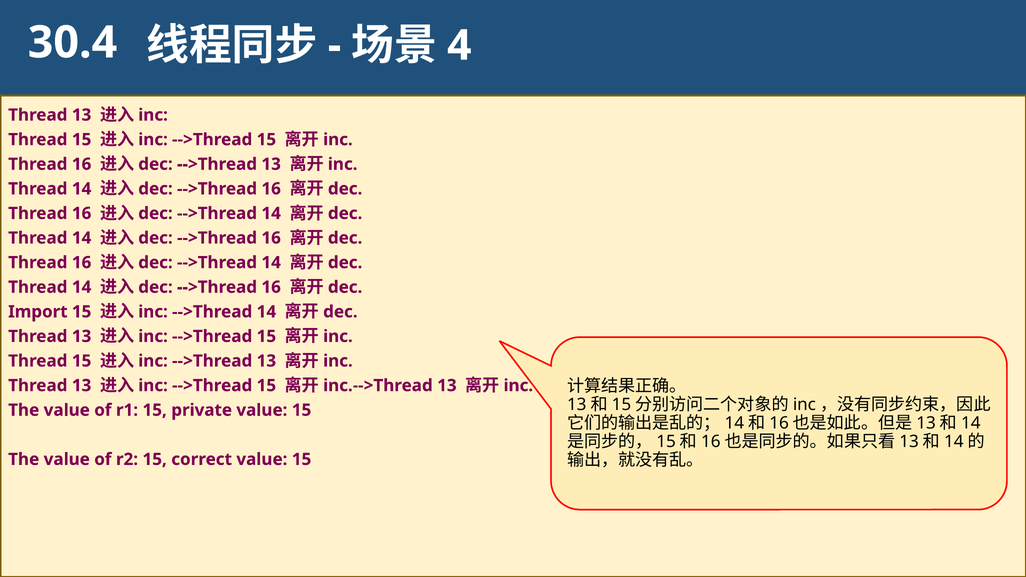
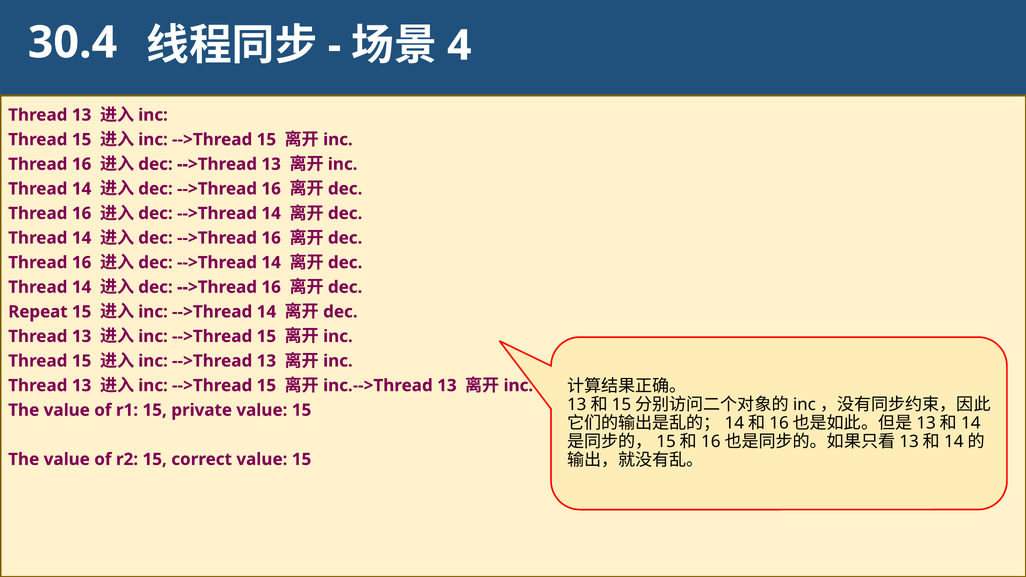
Import: Import -> Repeat
